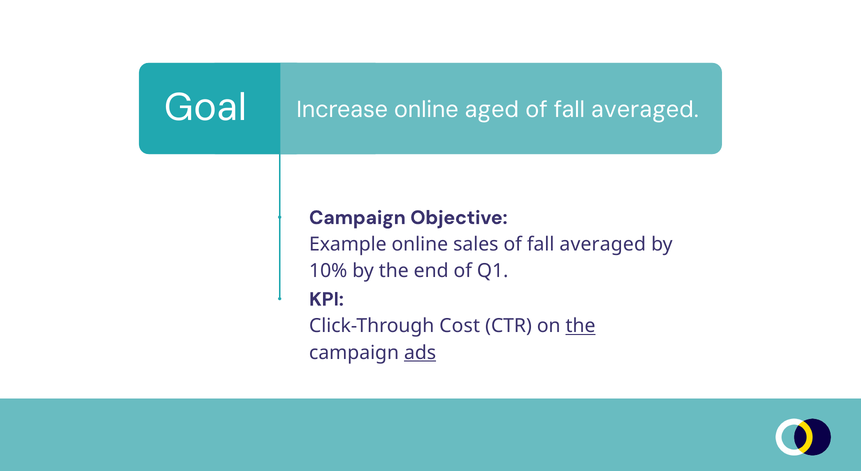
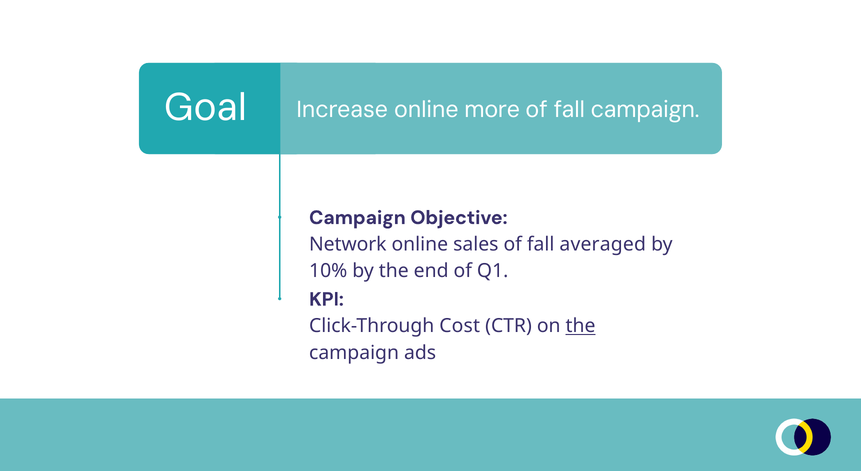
aged: aged -> more
averaged at (645, 110): averaged -> campaign
Example: Example -> Network
ads underline: present -> none
